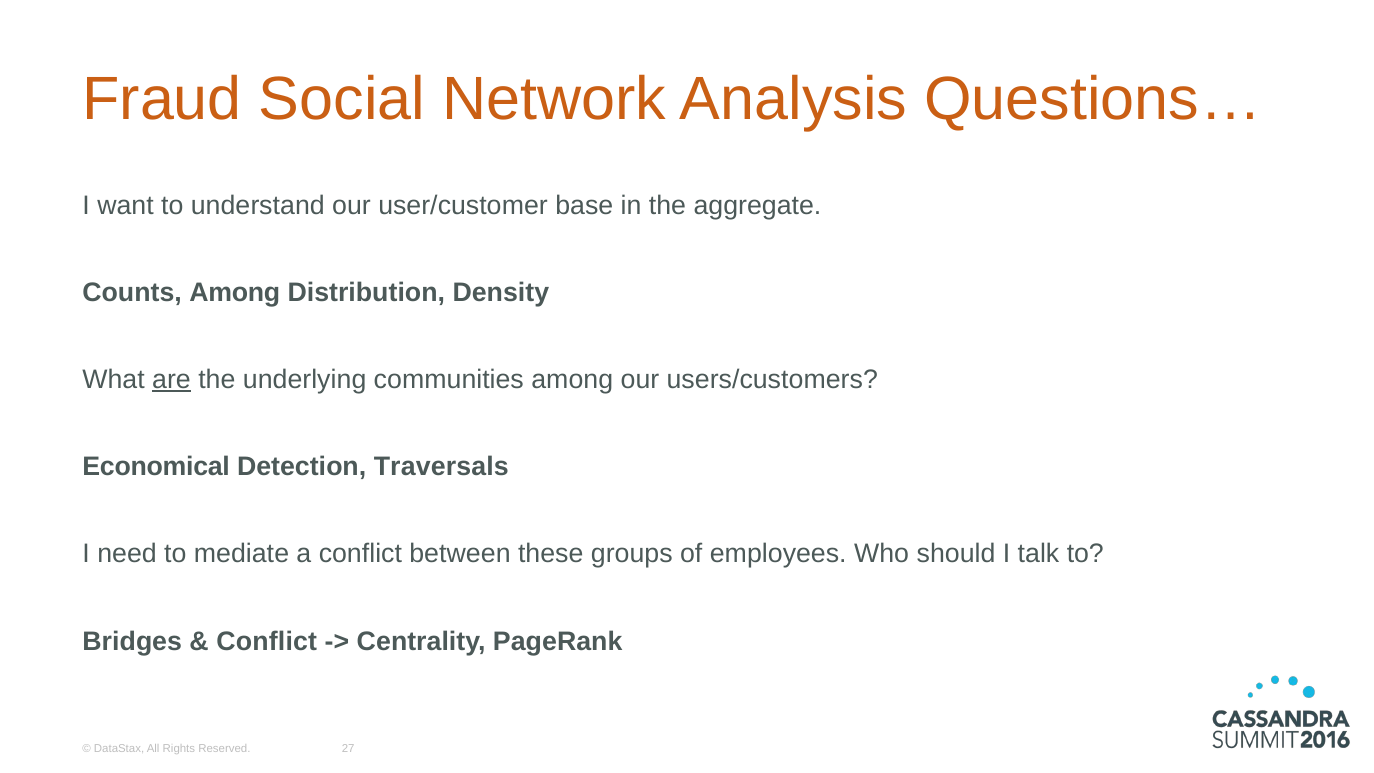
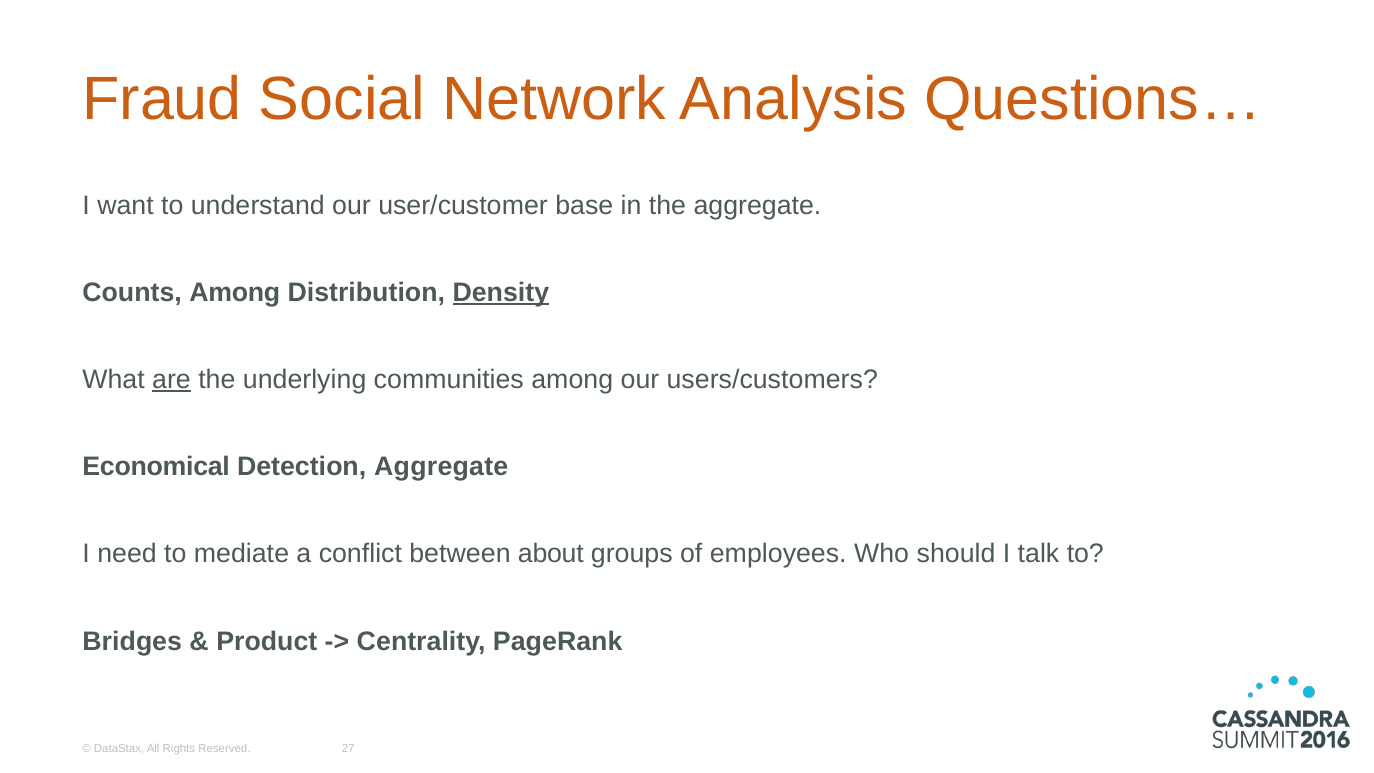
Density underline: none -> present
Detection Traversals: Traversals -> Aggregate
these: these -> about
Conflict at (267, 641): Conflict -> Product
